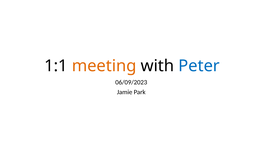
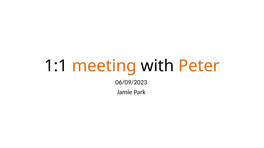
Peter colour: blue -> orange
